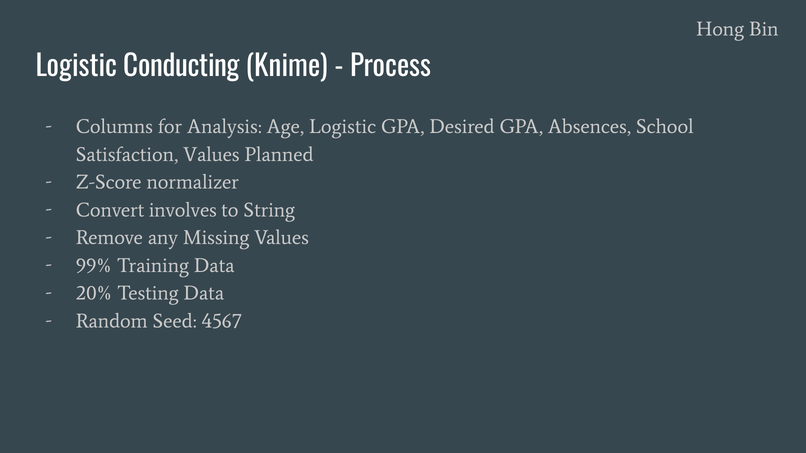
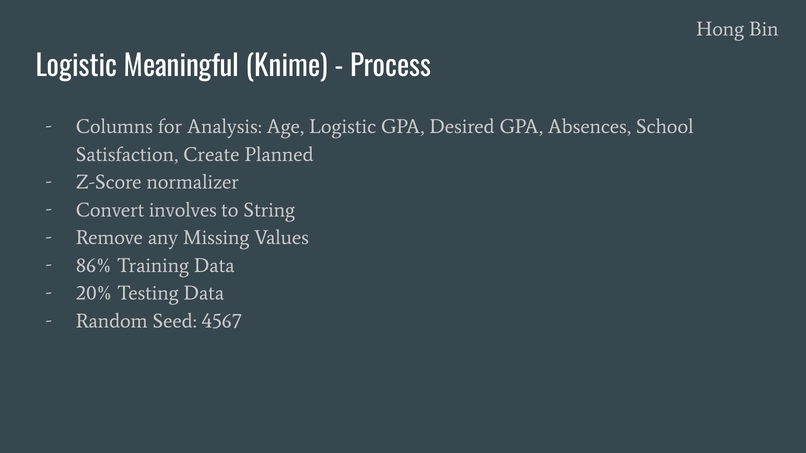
Conducting: Conducting -> Meaningful
Satisfaction Values: Values -> Create
99%: 99% -> 86%
